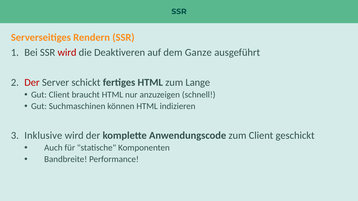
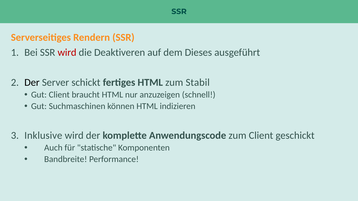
Ganze: Ganze -> Dieses
Der at (32, 83) colour: red -> black
Lange: Lange -> Stabil
